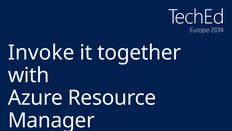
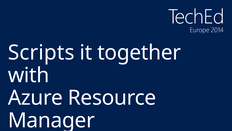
Invoke: Invoke -> Scripts
